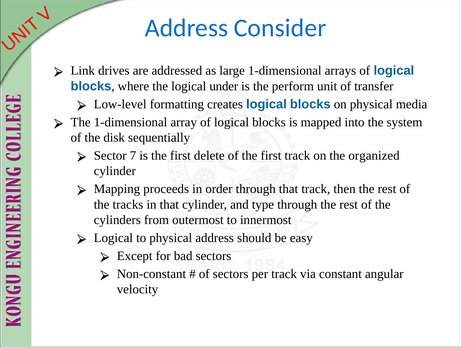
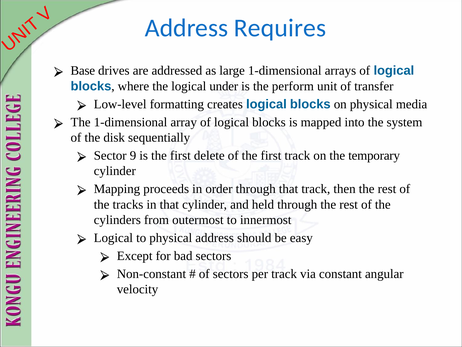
Consider: Consider -> Requires
Link: Link -> Base
7: 7 -> 9
organized: organized -> temporary
type: type -> held
